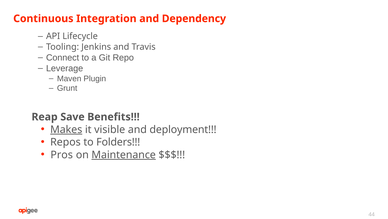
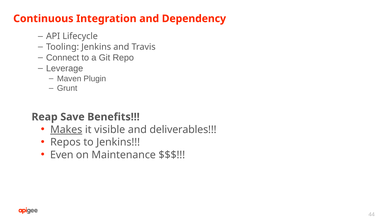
deployment: deployment -> deliverables
to Folders: Folders -> Jenkins
Pros: Pros -> Even
Maintenance underline: present -> none
